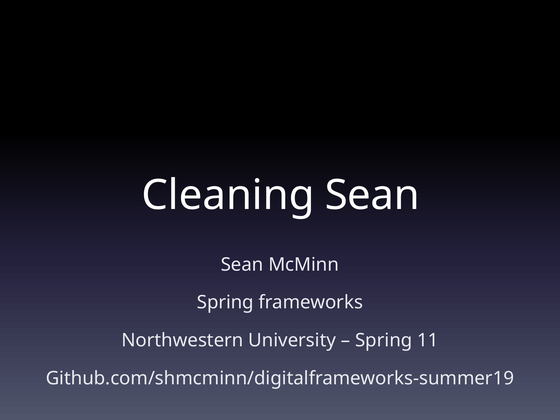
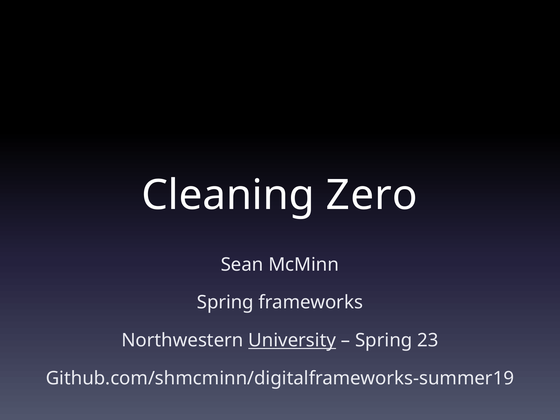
Cleaning Sean: Sean -> Zero
University underline: none -> present
11: 11 -> 23
